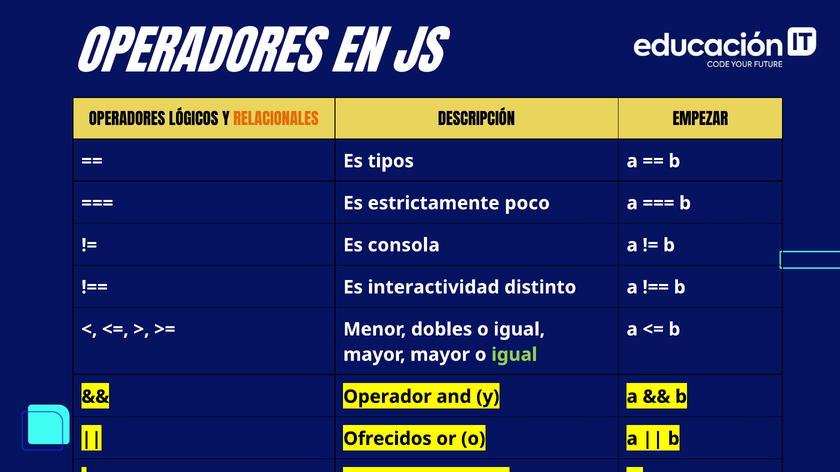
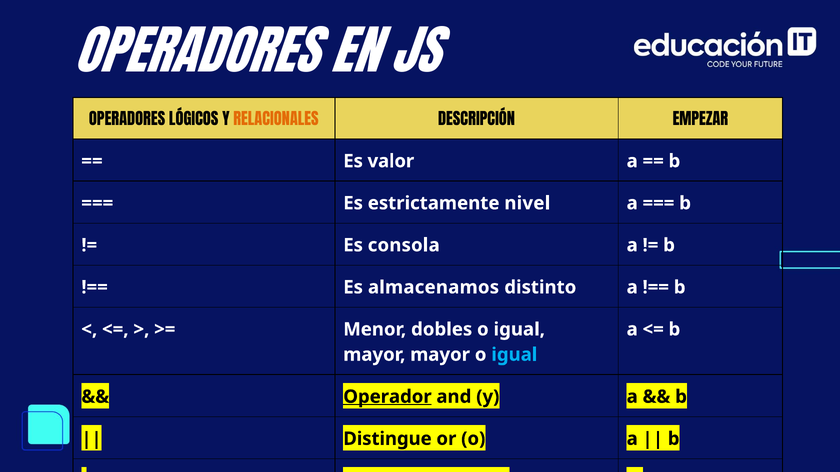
tipos: tipos -> valor
poco: poco -> nivel
interactividad: interactividad -> almacenamos
igual at (514, 355) colour: light green -> light blue
Operador at (387, 397) underline: none -> present
Ofrecidos: Ofrecidos -> Distingue
